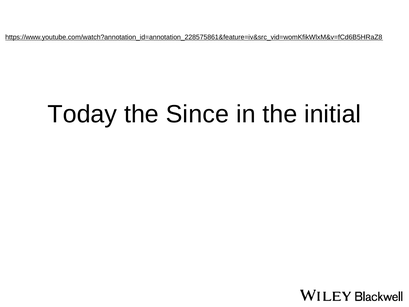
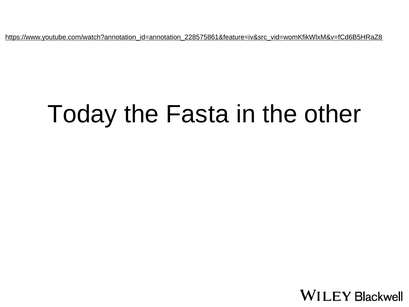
Since: Since -> Fasta
initial: initial -> other
